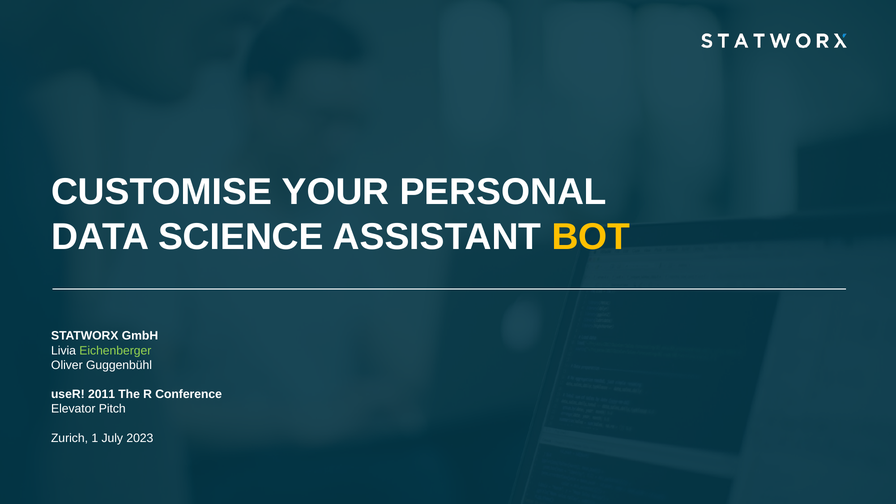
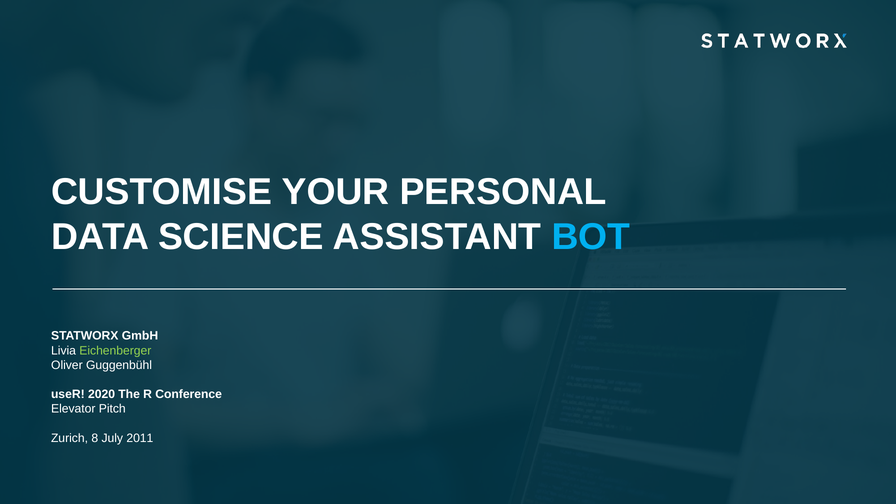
BOT colour: yellow -> light blue
2011: 2011 -> 2020
1: 1 -> 8
2023: 2023 -> 2011
